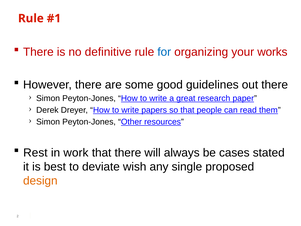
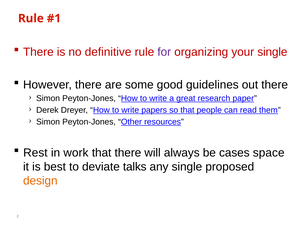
for colour: blue -> purple
your works: works -> single
stated: stated -> space
wish: wish -> talks
